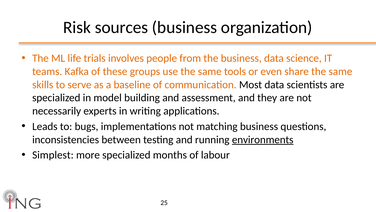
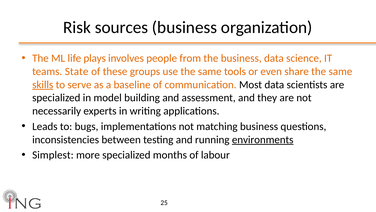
trials: trials -> plays
Kafka: Kafka -> State
skills underline: none -> present
